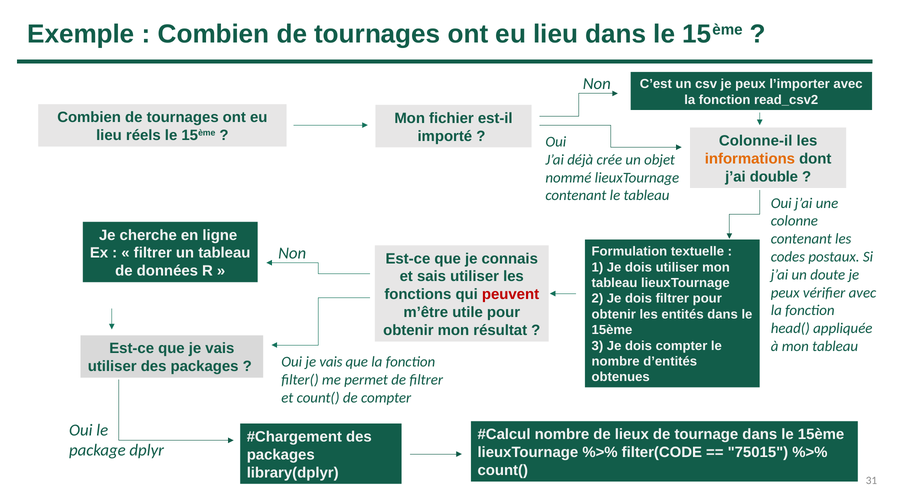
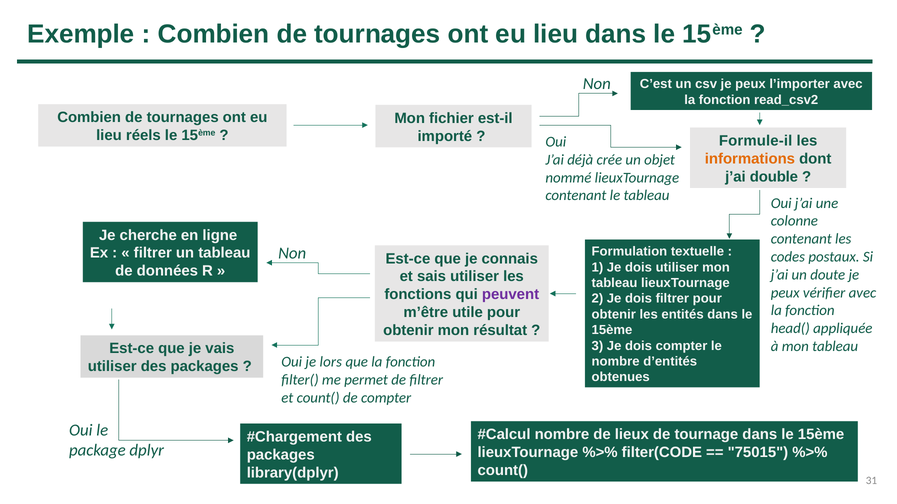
Colonne-il: Colonne-il -> Formule-il
peuvent colour: red -> purple
Oui je vais: vais -> lors
